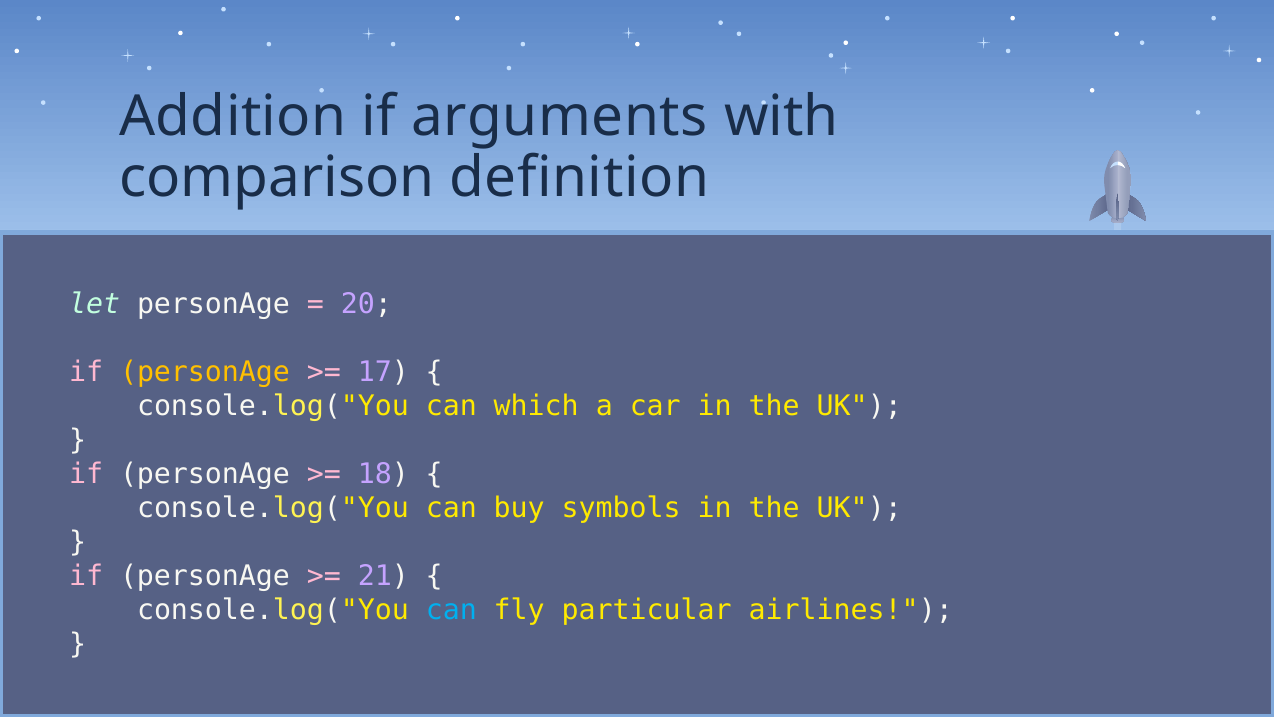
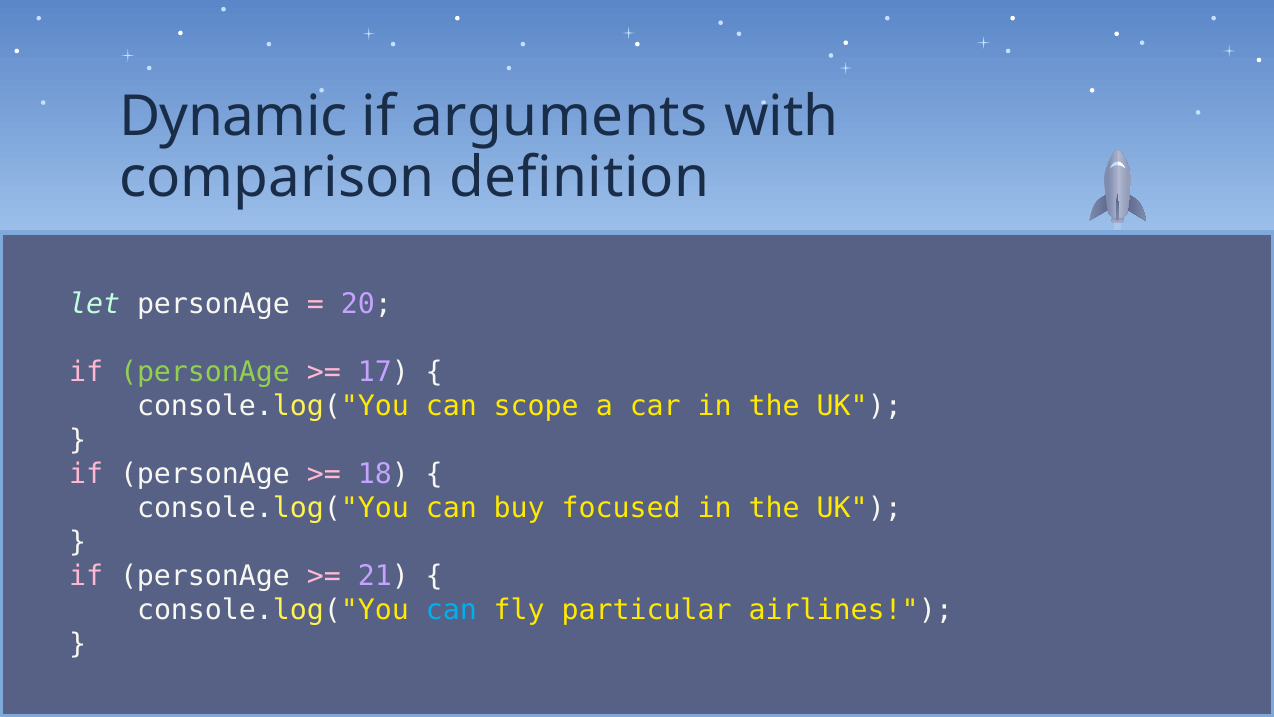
Addition: Addition -> Dynamic
personAge at (205, 372) colour: yellow -> light green
which: which -> scope
symbols: symbols -> focused
